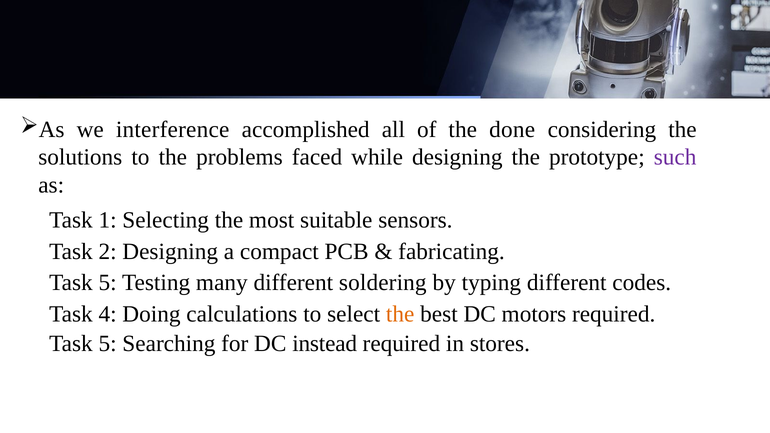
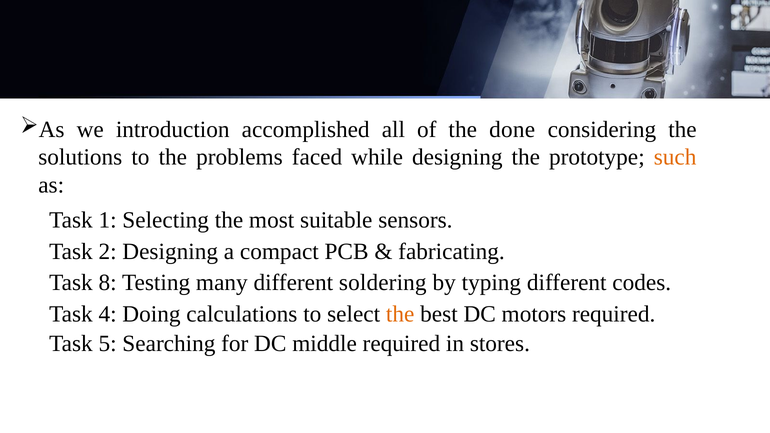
interference: interference -> introduction
such colour: purple -> orange
5 at (108, 283): 5 -> 8
instead: instead -> middle
